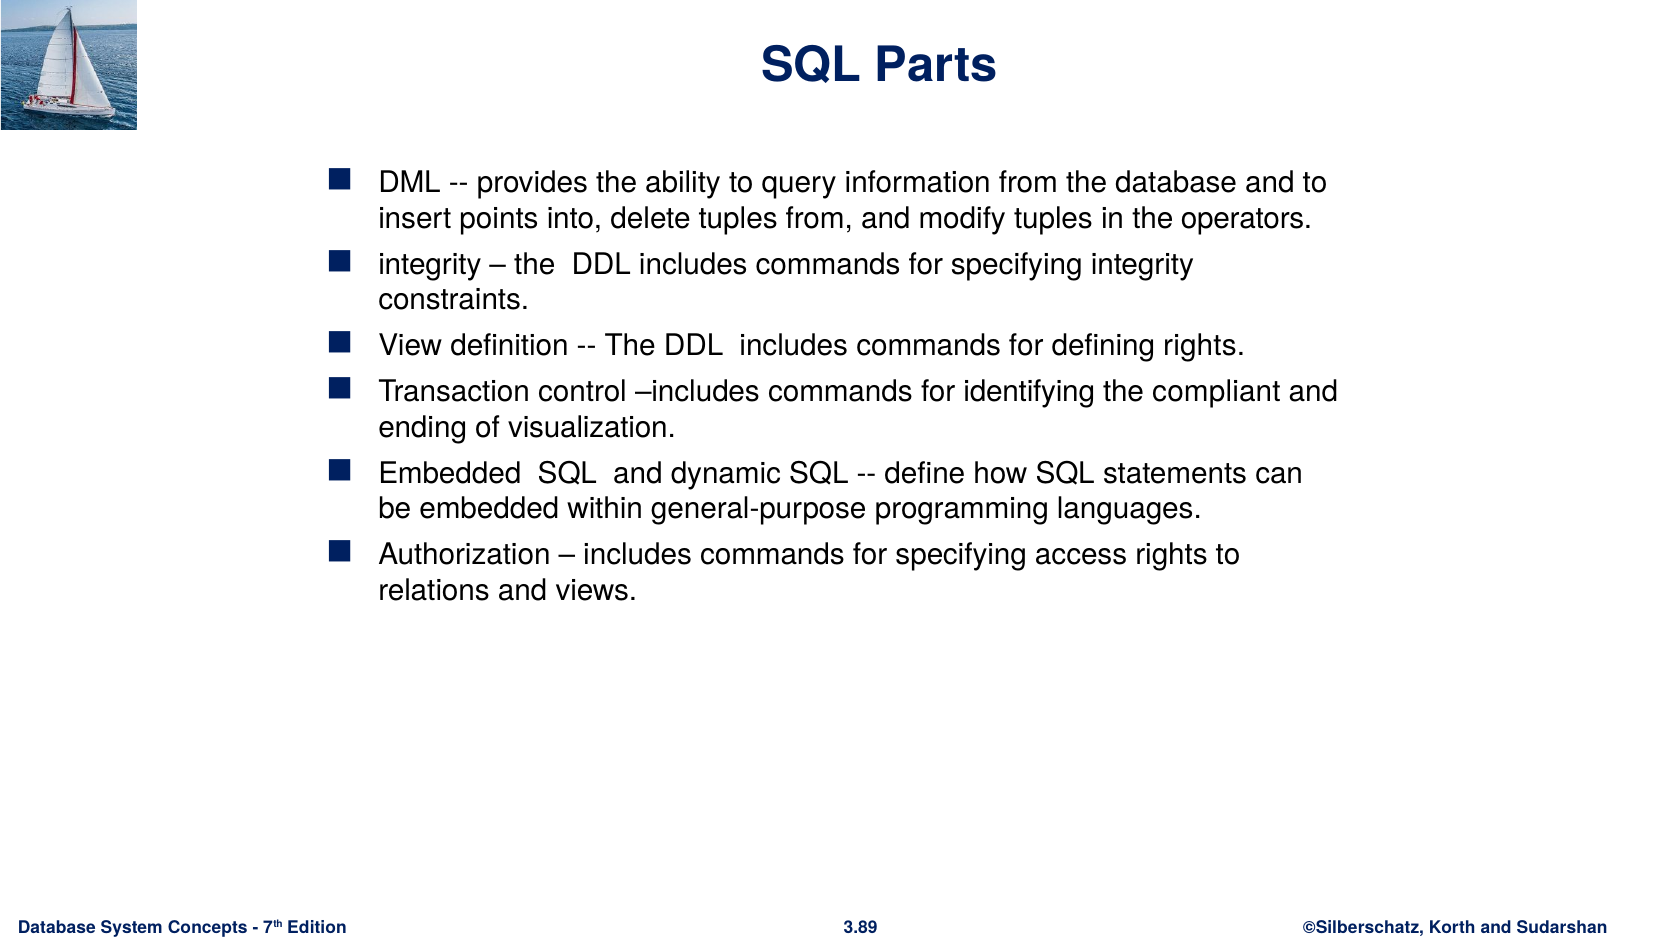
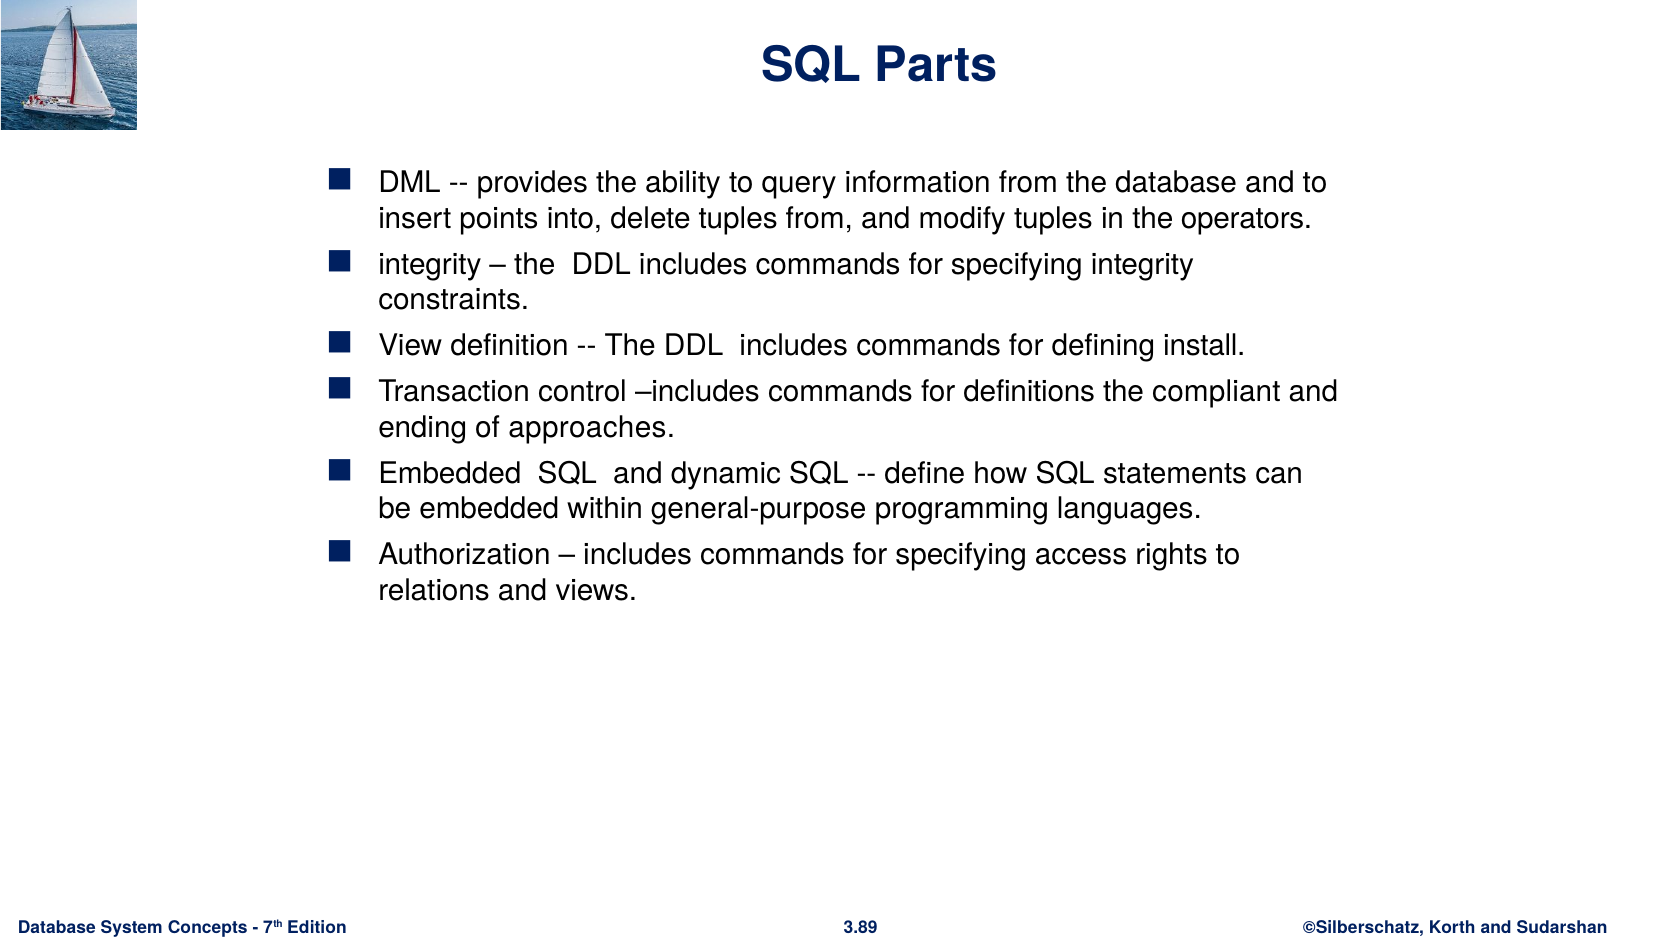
defining rights: rights -> install
identifying: identifying -> definitions
visualization: visualization -> approaches
